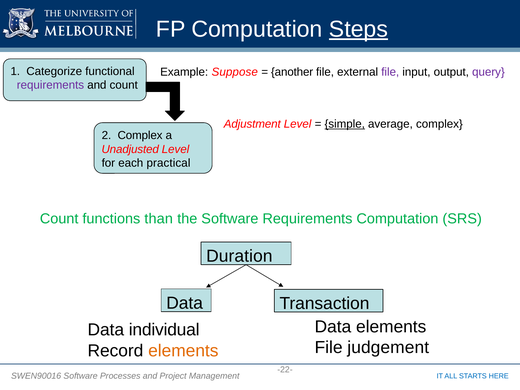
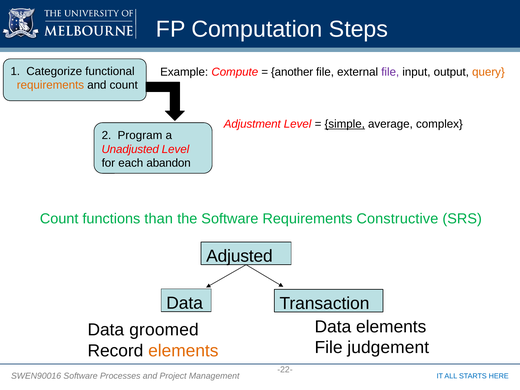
Steps underline: present -> none
Suppose: Suppose -> Compute
query colour: purple -> orange
requirements at (50, 85) colour: purple -> orange
2 Complex: Complex -> Program
practical: practical -> abandon
Requirements Computation: Computation -> Constructive
Duration: Duration -> Adjusted
individual: individual -> groomed
